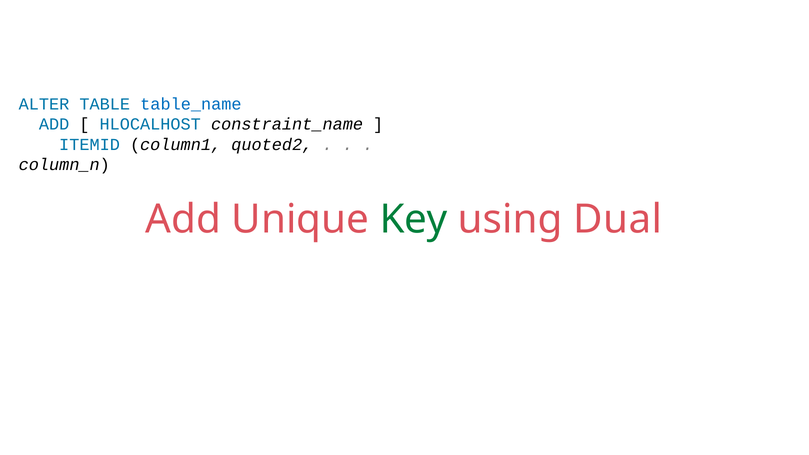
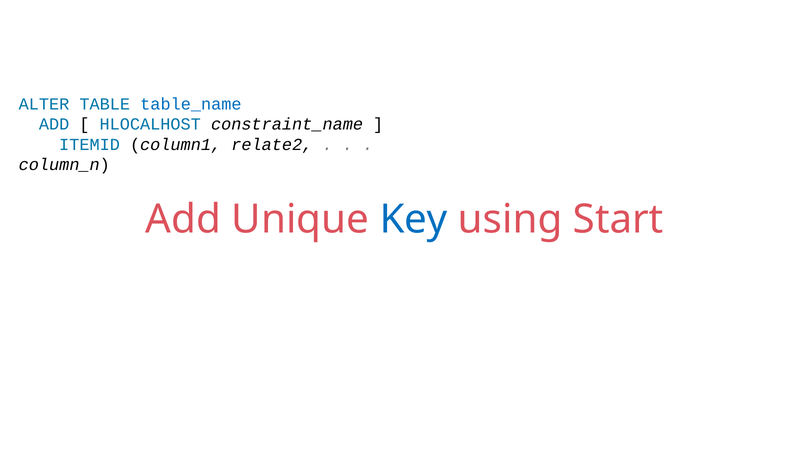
quoted2: quoted2 -> relate2
Key colour: green -> blue
Dual: Dual -> Start
